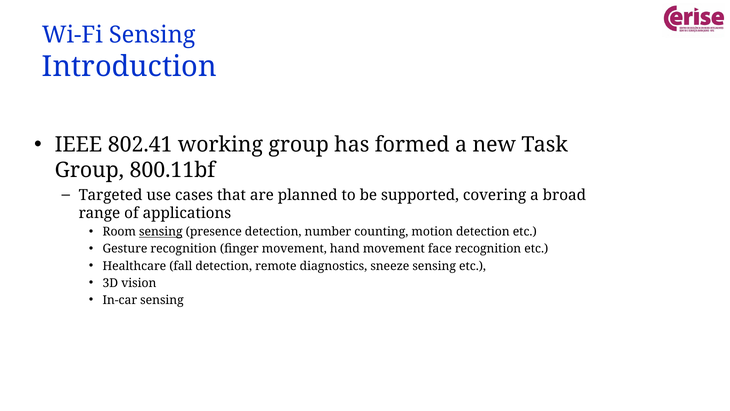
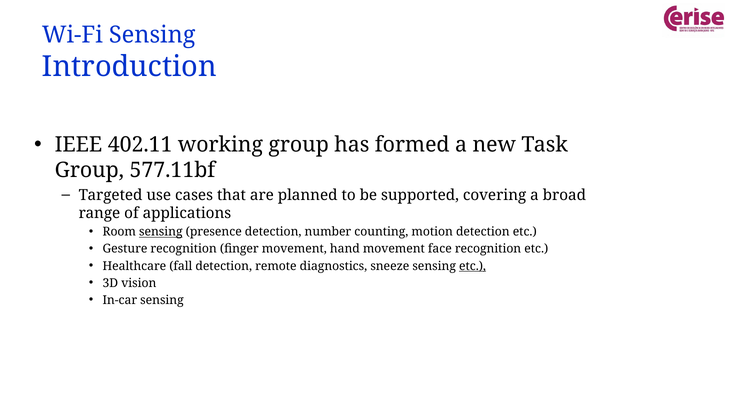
802.41: 802.41 -> 402.11
800.11bf: 800.11bf -> 577.11bf
etc at (473, 266) underline: none -> present
